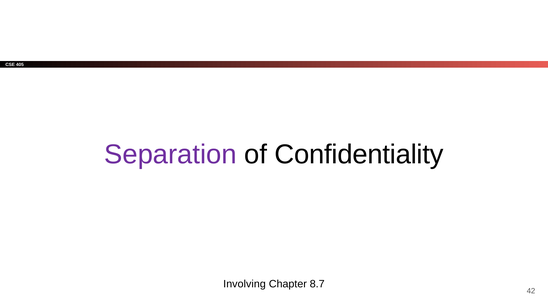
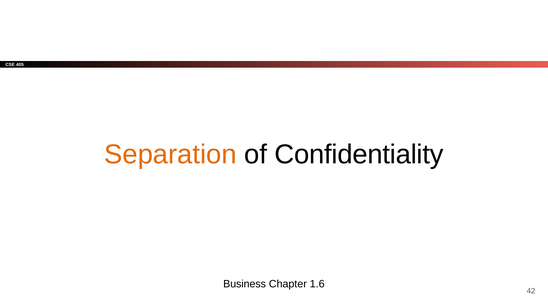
Separation colour: purple -> orange
Involving: Involving -> Business
8.7: 8.7 -> 1.6
